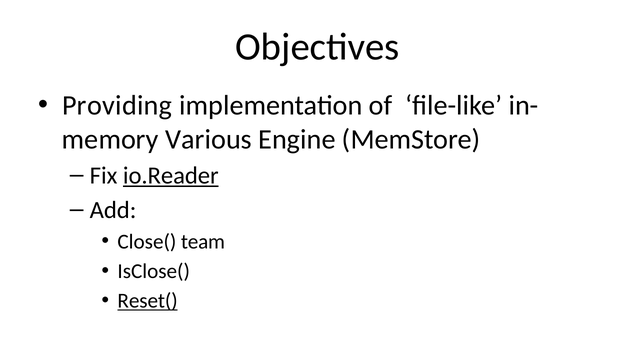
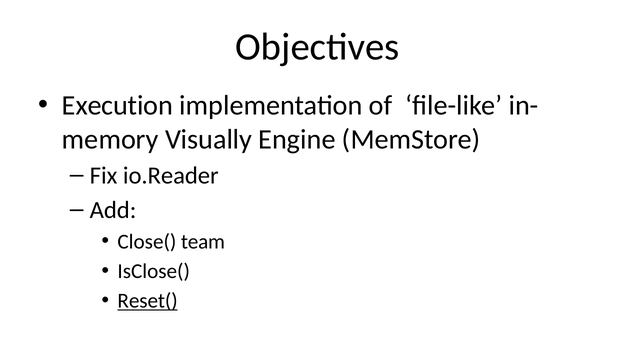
Providing: Providing -> Execution
Various: Various -> Visually
io.Reader underline: present -> none
